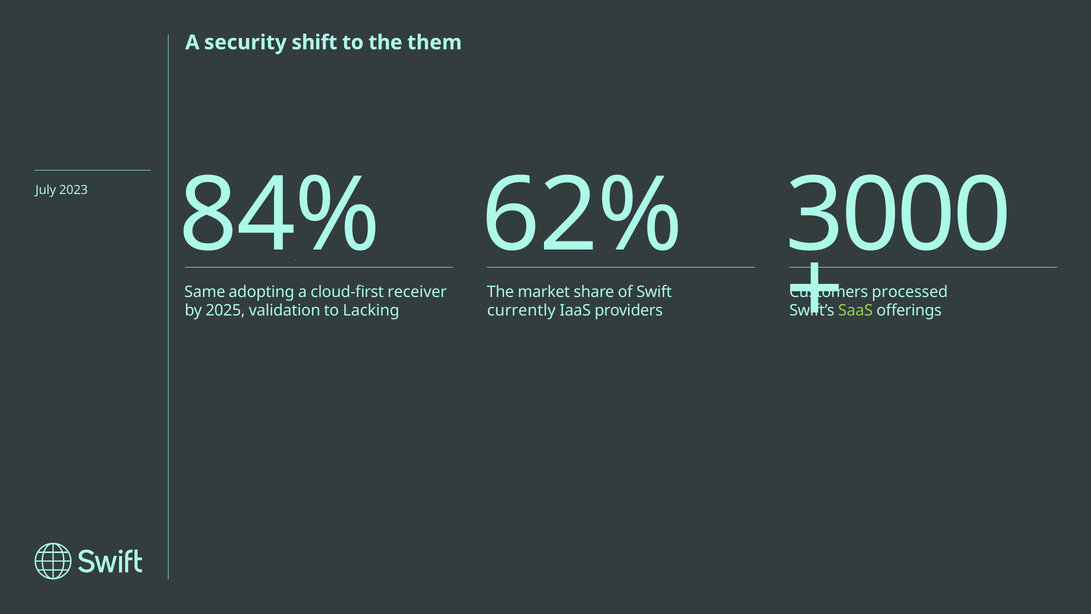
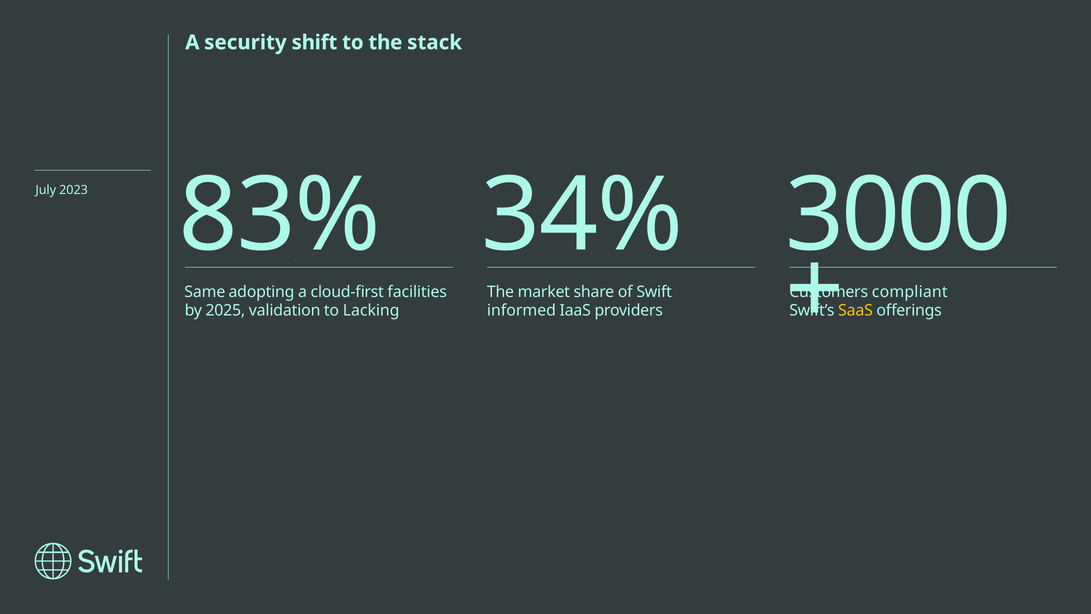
them: them -> stack
62%: 62% -> 34%
84%: 84% -> 83%
receiver: receiver -> facilities
processed: processed -> compliant
currently: currently -> informed
SaaS colour: light green -> yellow
